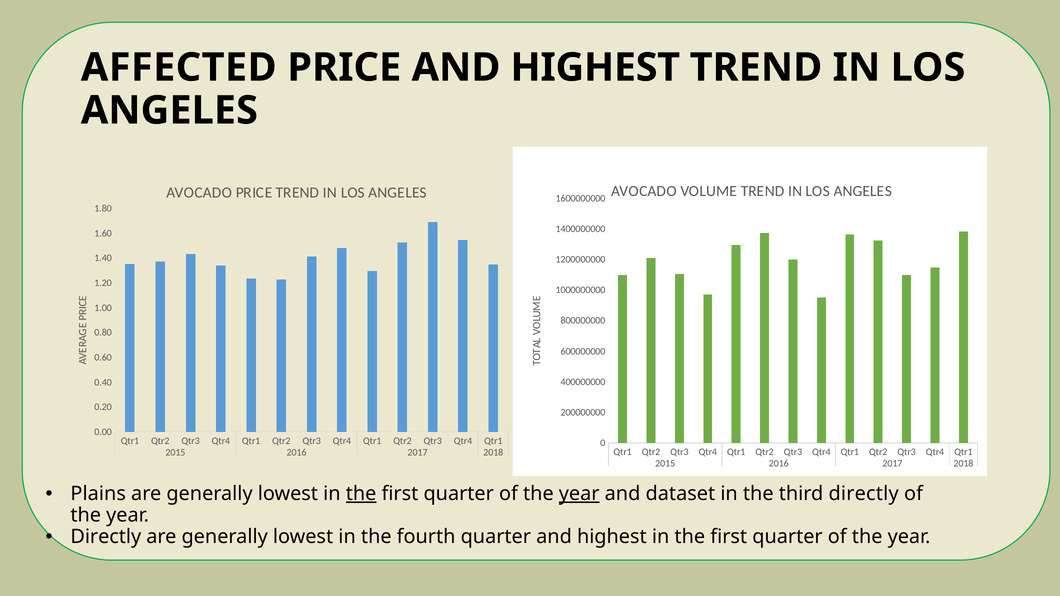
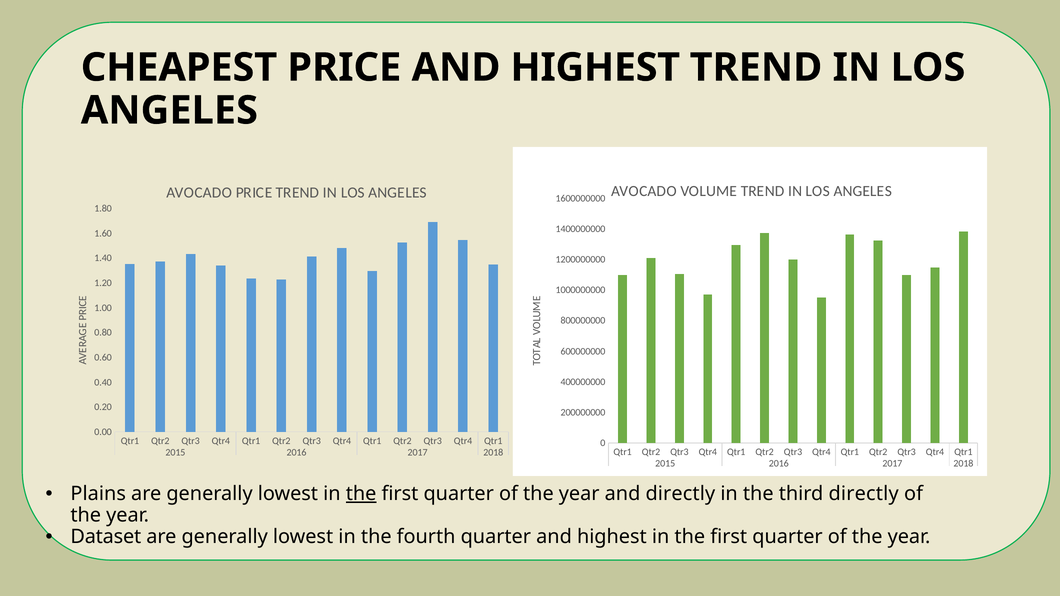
AFFECTED: AFFECTED -> CHEAPEST
year at (579, 494) underline: present -> none
and dataset: dataset -> directly
Directly at (106, 537): Directly -> Dataset
